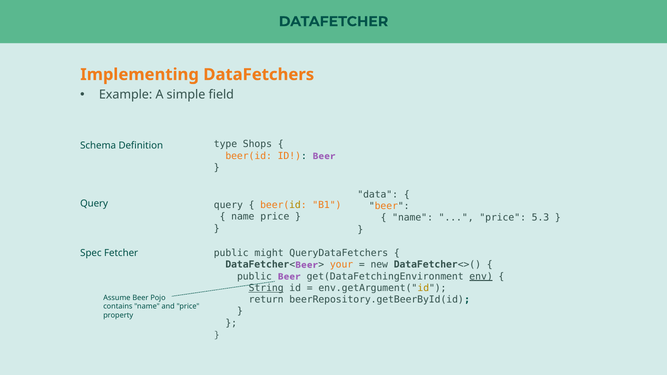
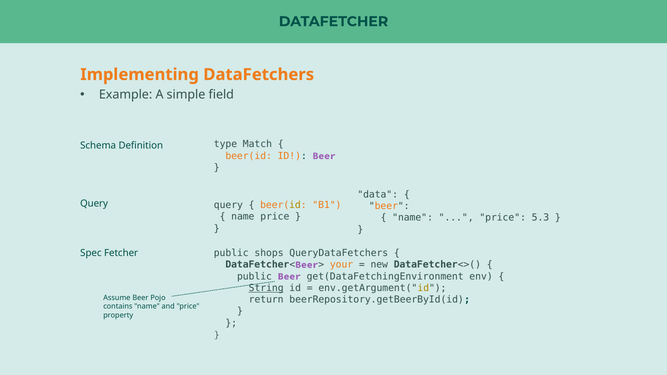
Shops: Shops -> Match
might: might -> shops
env underline: present -> none
